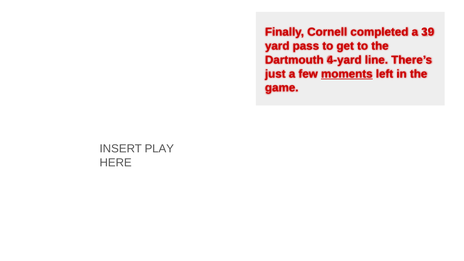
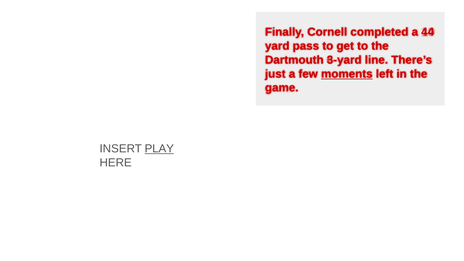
39: 39 -> 44
4-yard: 4-yard -> 3-yard
PLAY underline: none -> present
